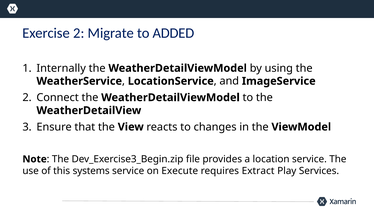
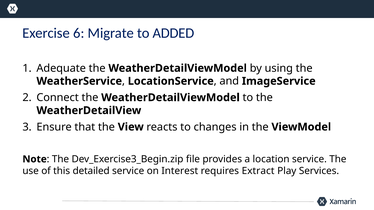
Exercise 2: 2 -> 6
Internally: Internally -> Adequate
systems: systems -> detailed
Execute: Execute -> Interest
